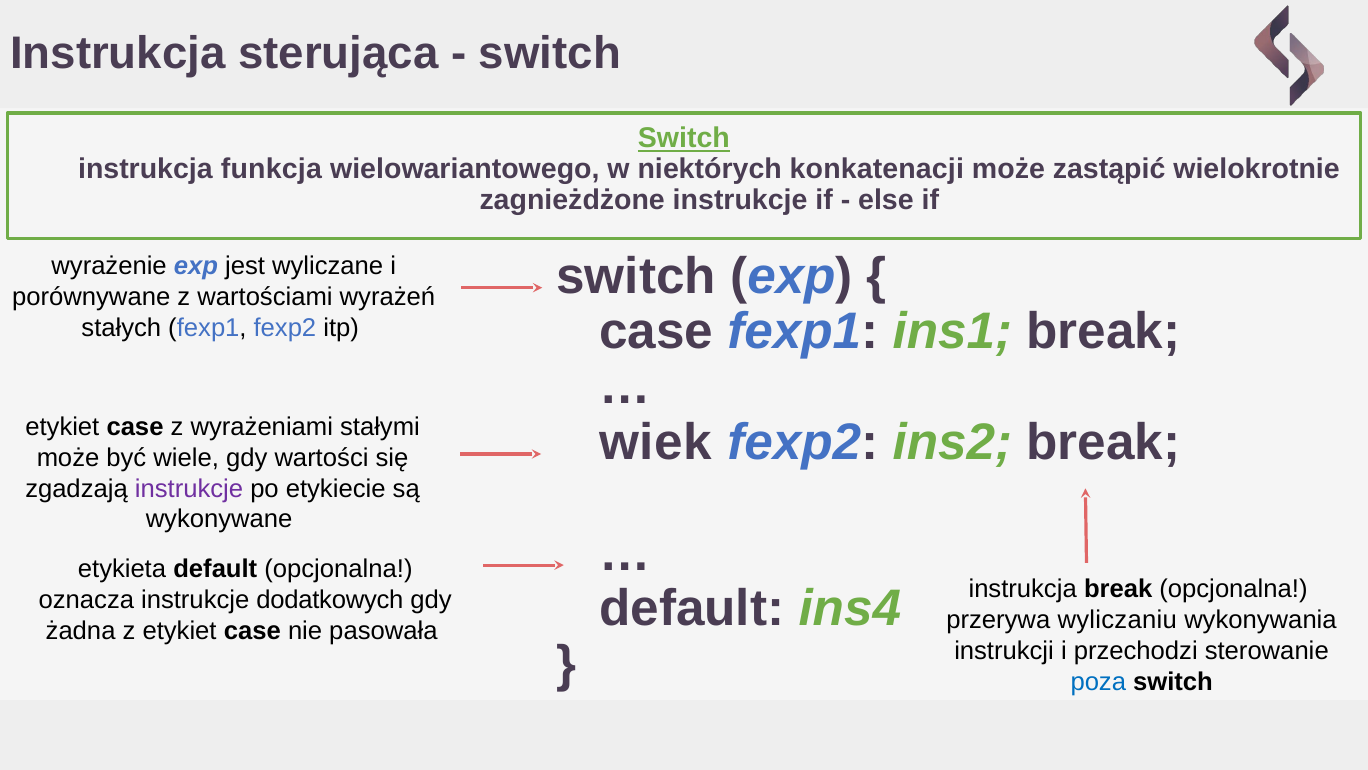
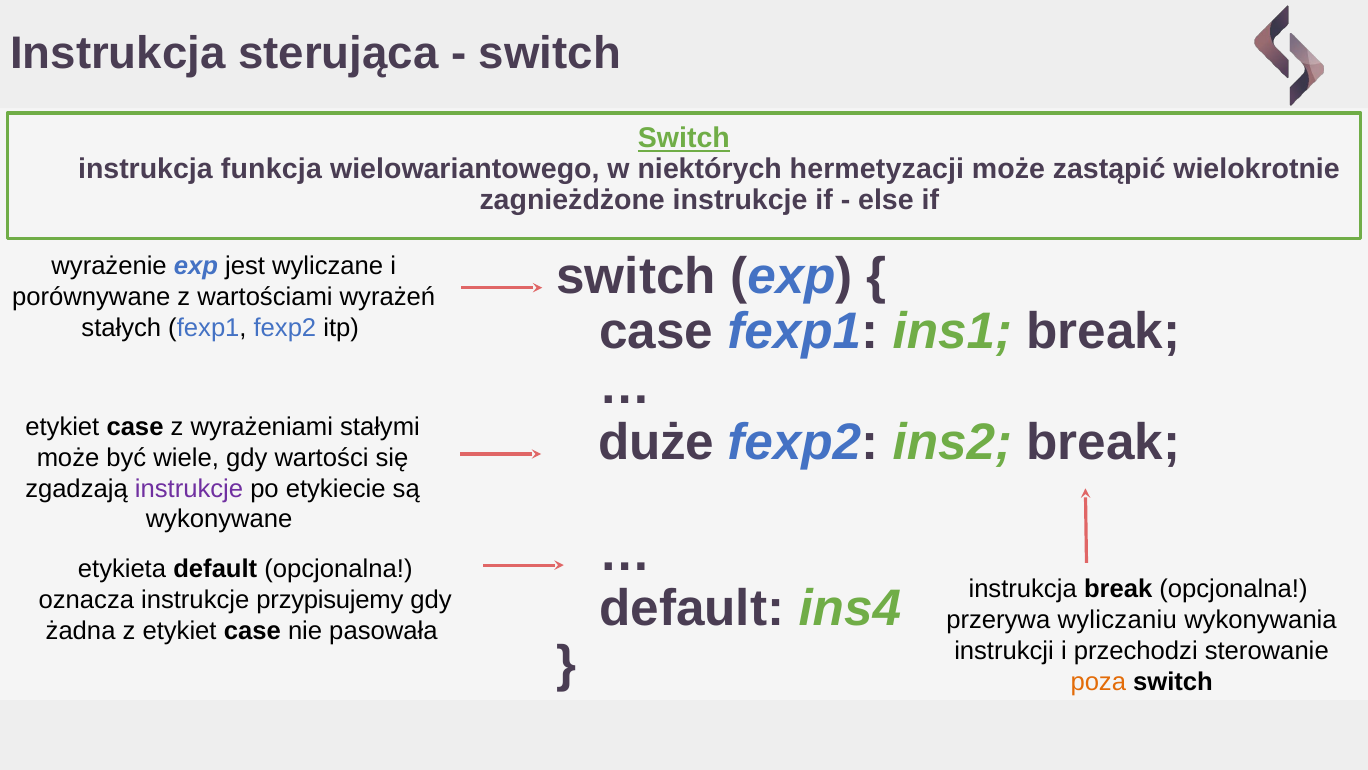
konkatenacji: konkatenacji -> hermetyzacji
wiek: wiek -> duże
dodatkowych: dodatkowych -> przypisujemy
poza colour: blue -> orange
